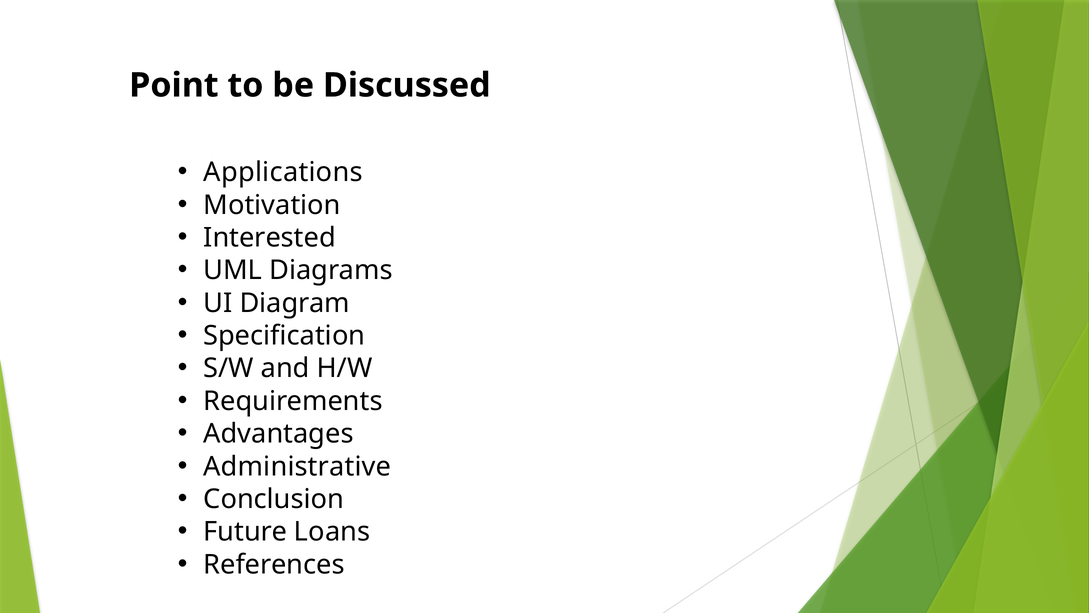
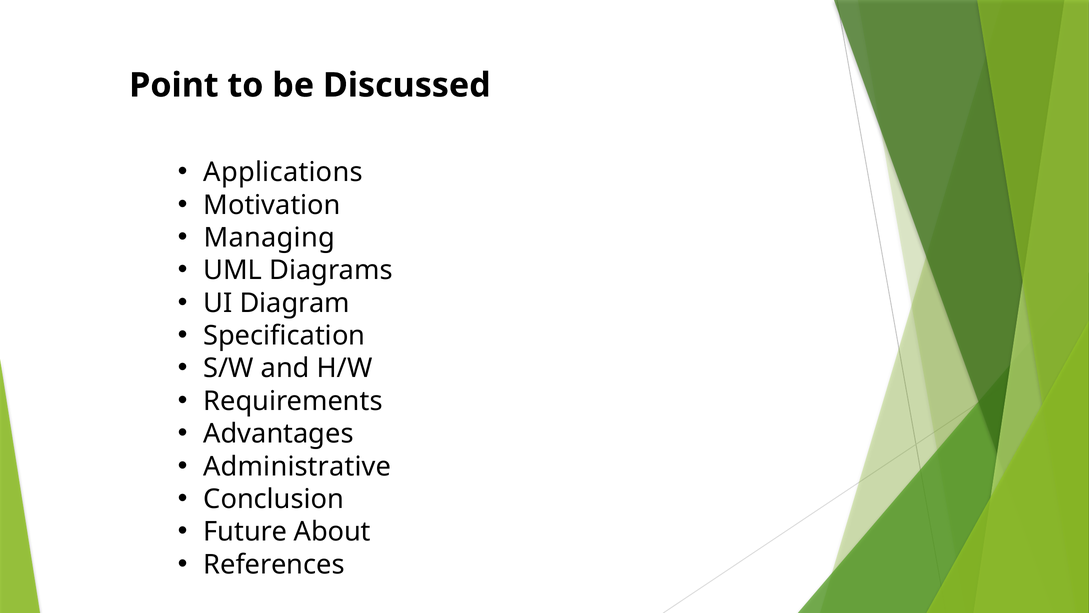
Interested: Interested -> Managing
Loans: Loans -> About
